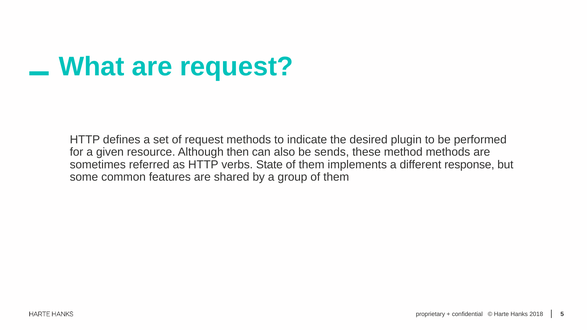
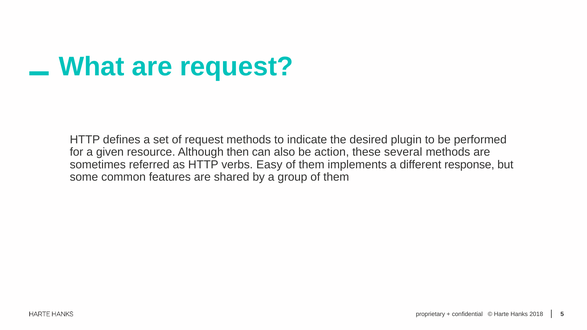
sends: sends -> action
method: method -> several
State: State -> Easy
